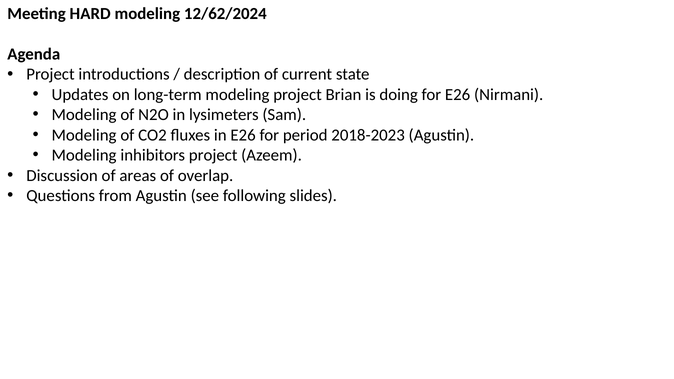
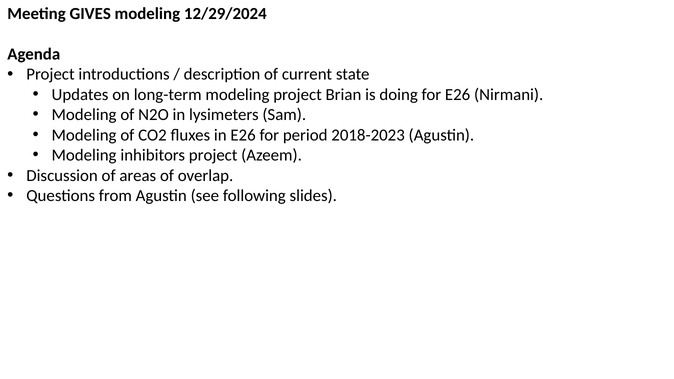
HARD: HARD -> GIVES
12/62/2024: 12/62/2024 -> 12/29/2024
